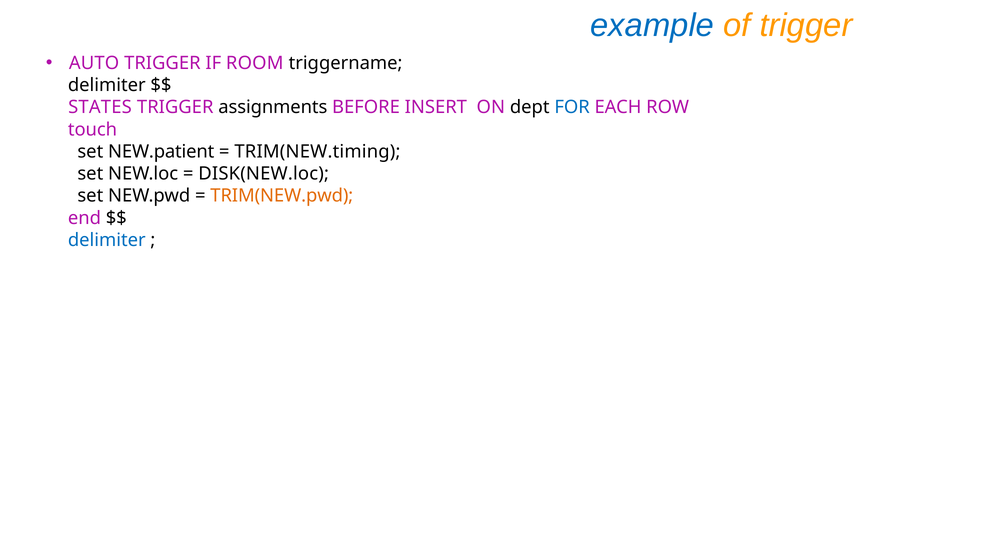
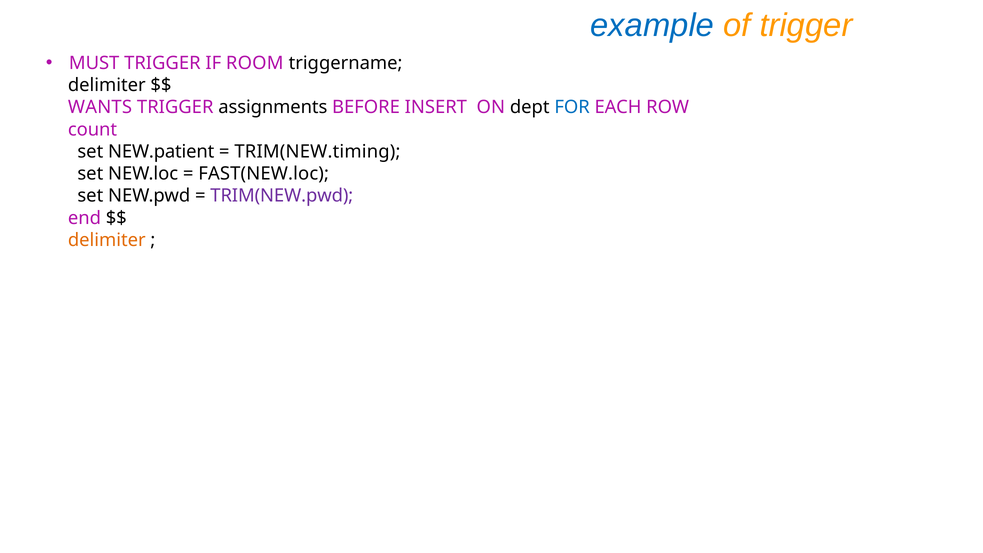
AUTO: AUTO -> MUST
STATES: STATES -> WANTS
touch: touch -> count
DISK(NEW.loc: DISK(NEW.loc -> FAST(NEW.loc
TRIM(NEW.pwd colour: orange -> purple
delimiter at (107, 240) colour: blue -> orange
